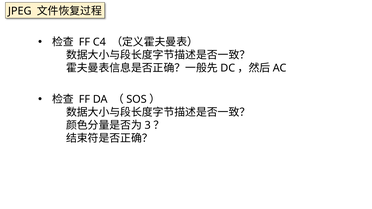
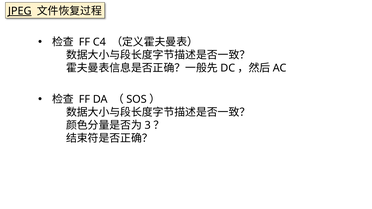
JPEG underline: none -> present
